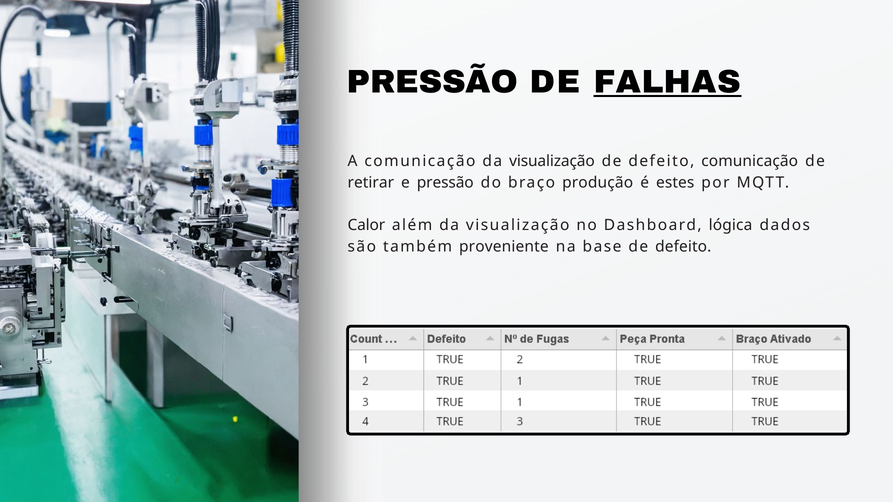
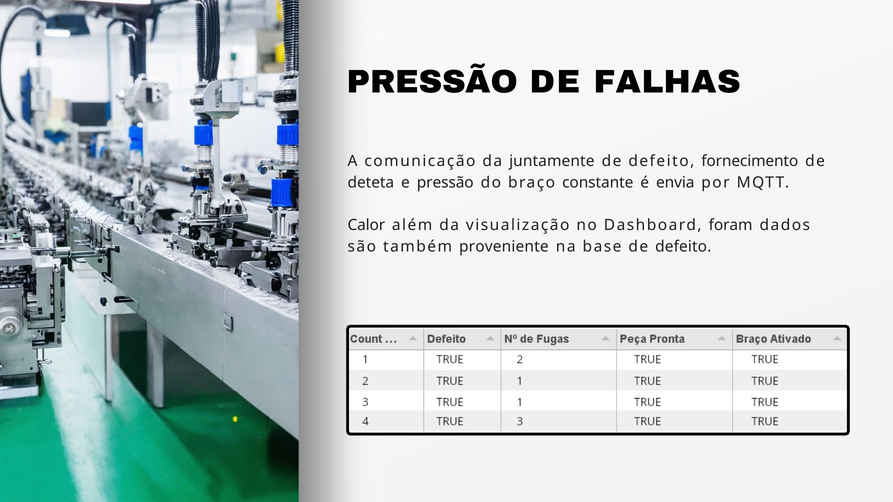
FALHAS underline: present -> none
comunicação da visualização: visualização -> juntamente
defeito comunicação: comunicação -> fornecimento
retirar: retirar -> deteta
produção: produção -> constante
estes: estes -> envia
lógica: lógica -> foram
